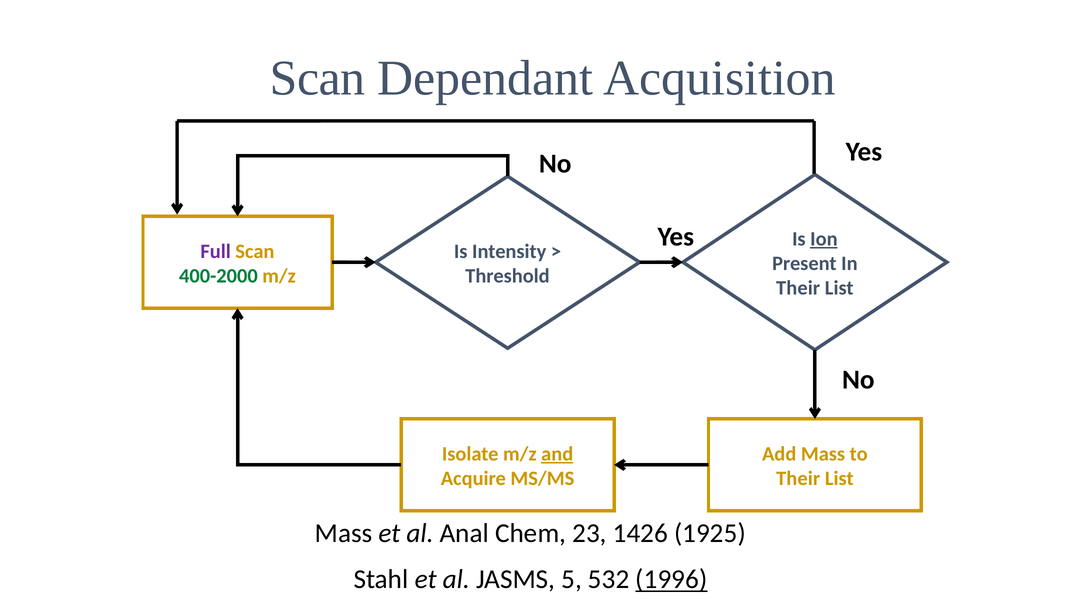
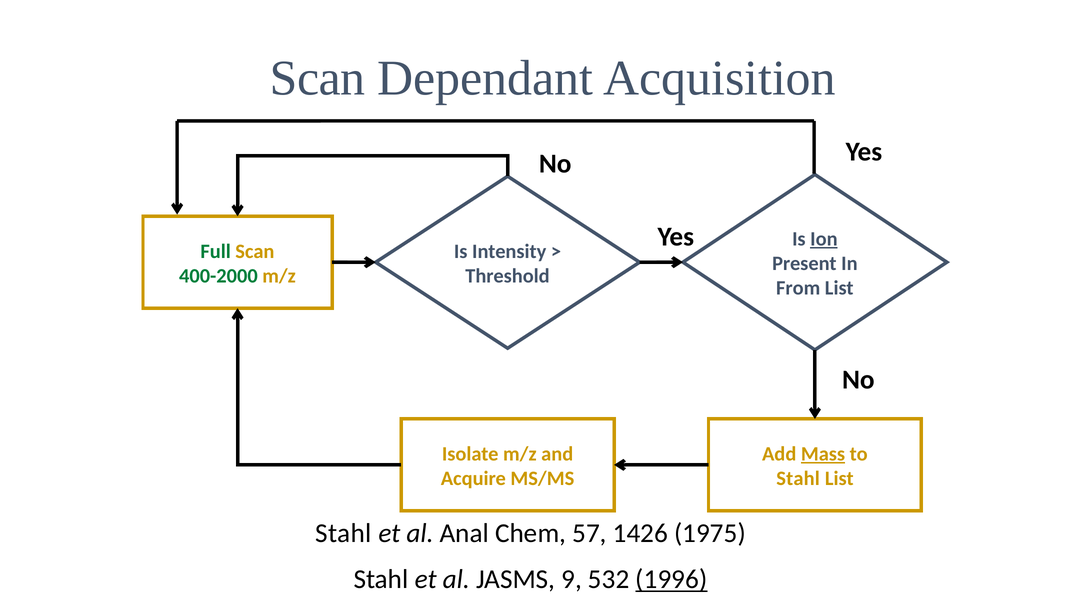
Full colour: purple -> green
Their at (798, 288): Their -> From
and underline: present -> none
Mass at (823, 454) underline: none -> present
Their at (798, 479): Their -> Stahl
Mass at (344, 533): Mass -> Stahl
23: 23 -> 57
1925: 1925 -> 1975
5: 5 -> 9
